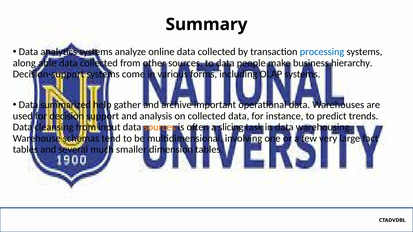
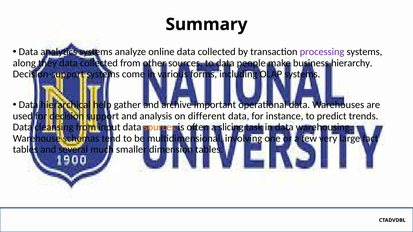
processing colour: blue -> purple
able: able -> they
summarized: summarized -> hierarchical
on collected: collected -> different
